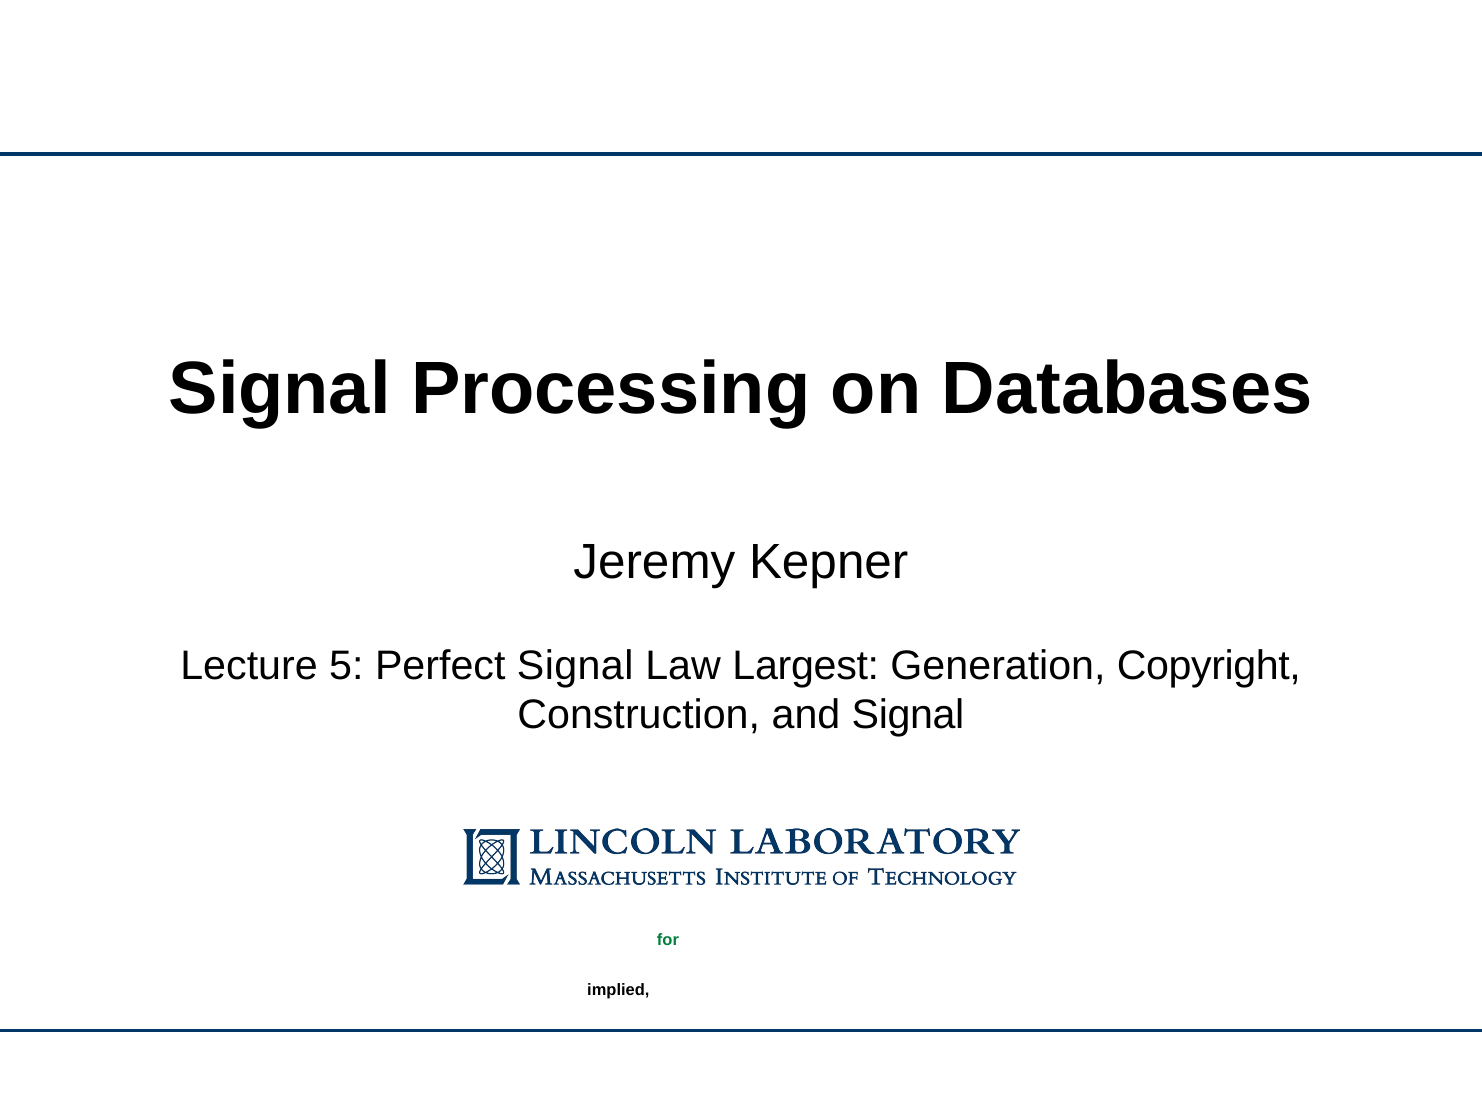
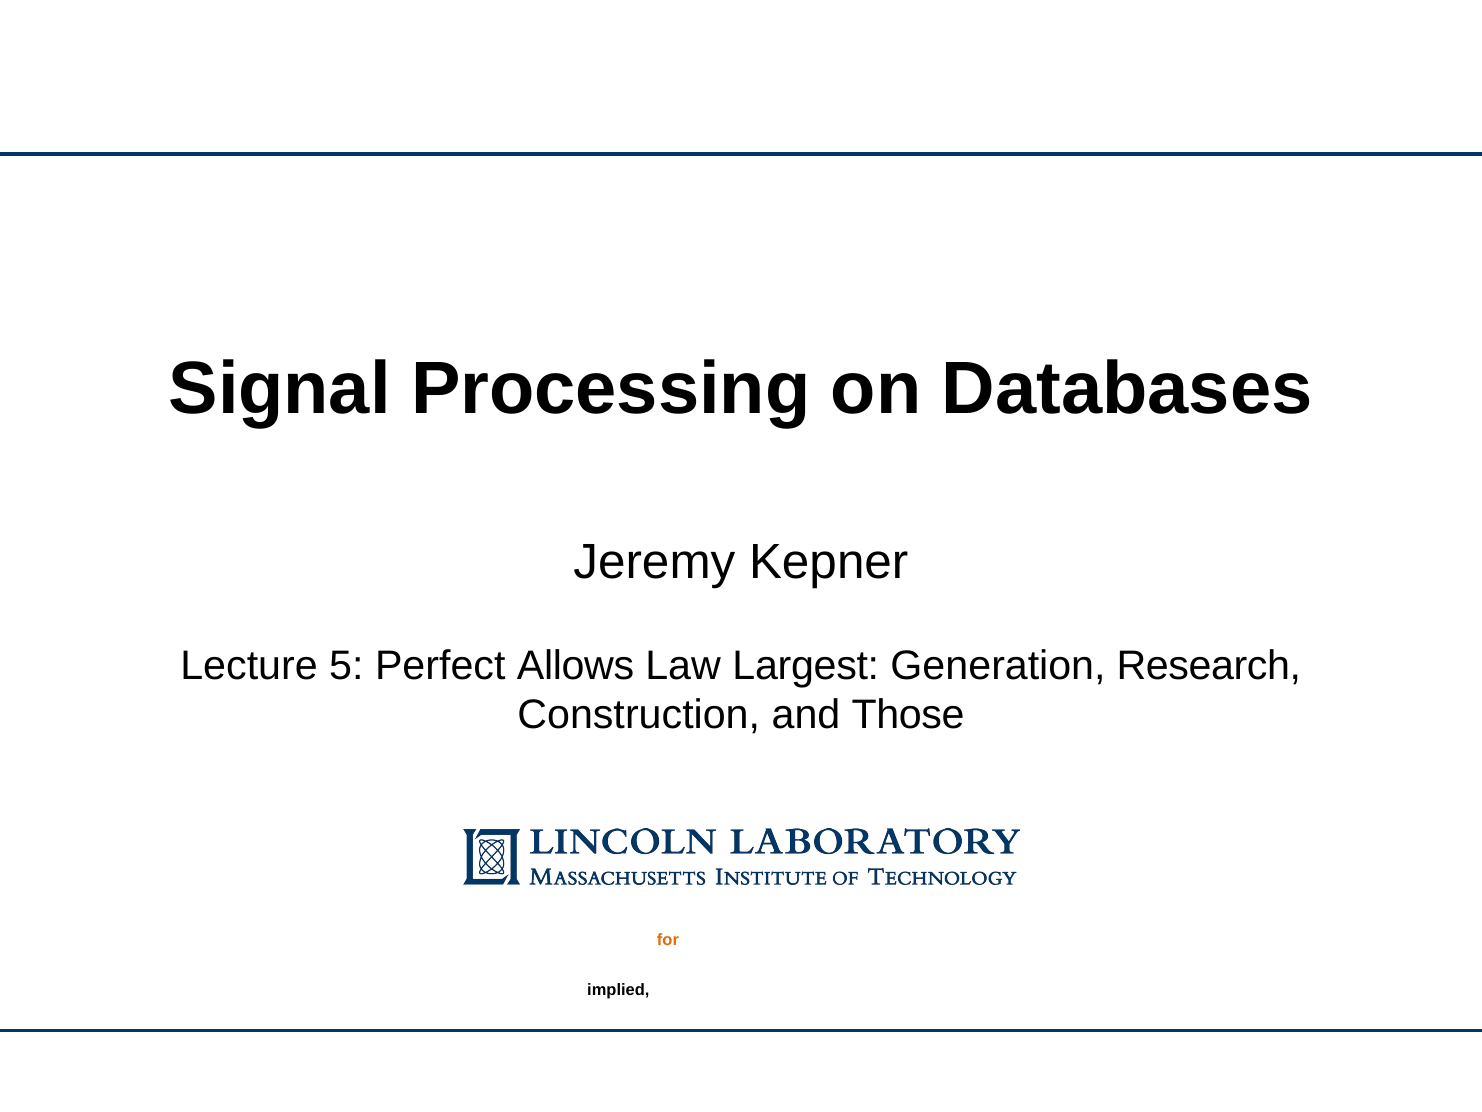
Perfect Signal: Signal -> Allows
Generation Copyright: Copyright -> Research
and Signal: Signal -> Those
for colour: green -> orange
